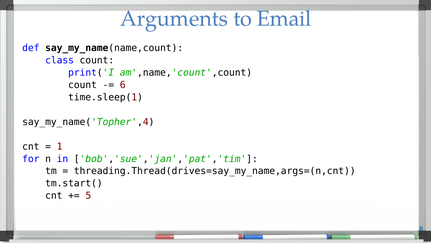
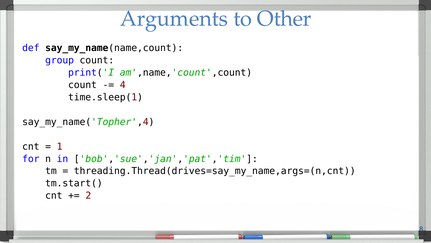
Email: Email -> Other
class: class -> group
6: 6 -> 4
5: 5 -> 2
